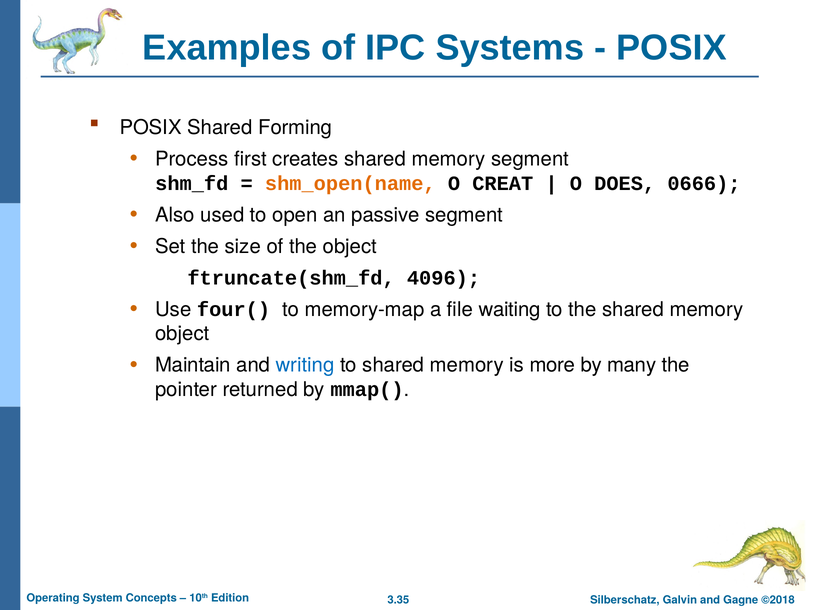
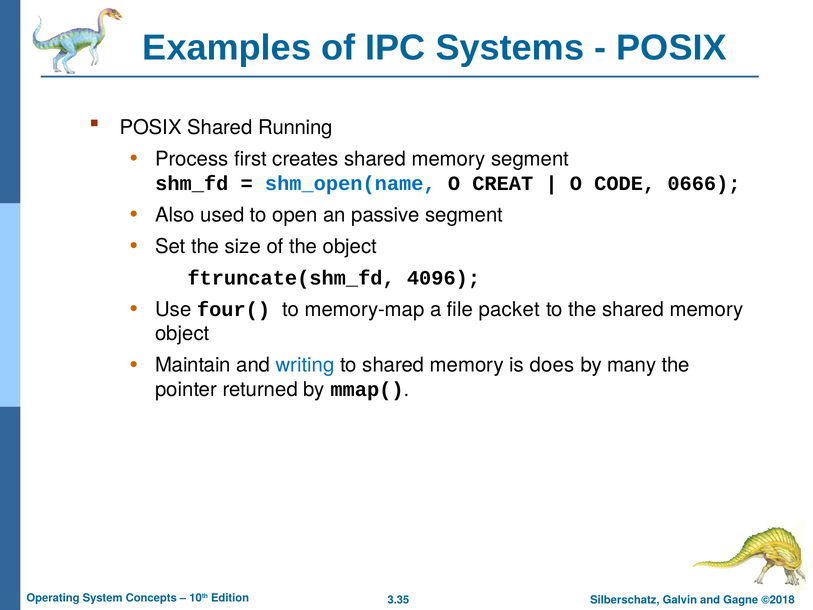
Forming: Forming -> Running
shm_open(name colour: orange -> blue
DOES: DOES -> CODE
waiting: waiting -> packet
more: more -> does
